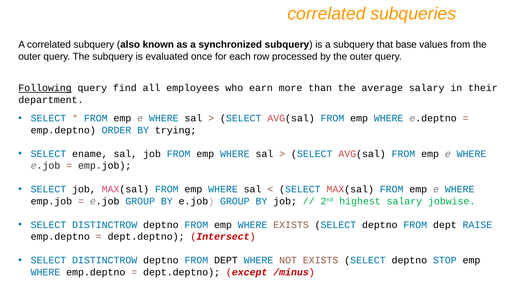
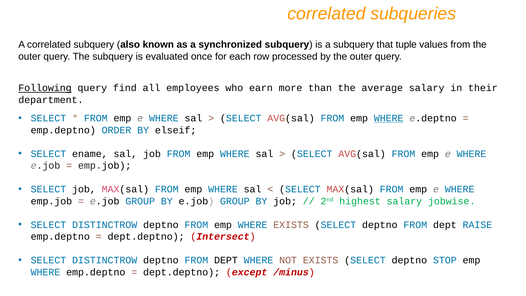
base: base -> tuple
WHERE at (389, 118) underline: none -> present
trying: trying -> elseif
